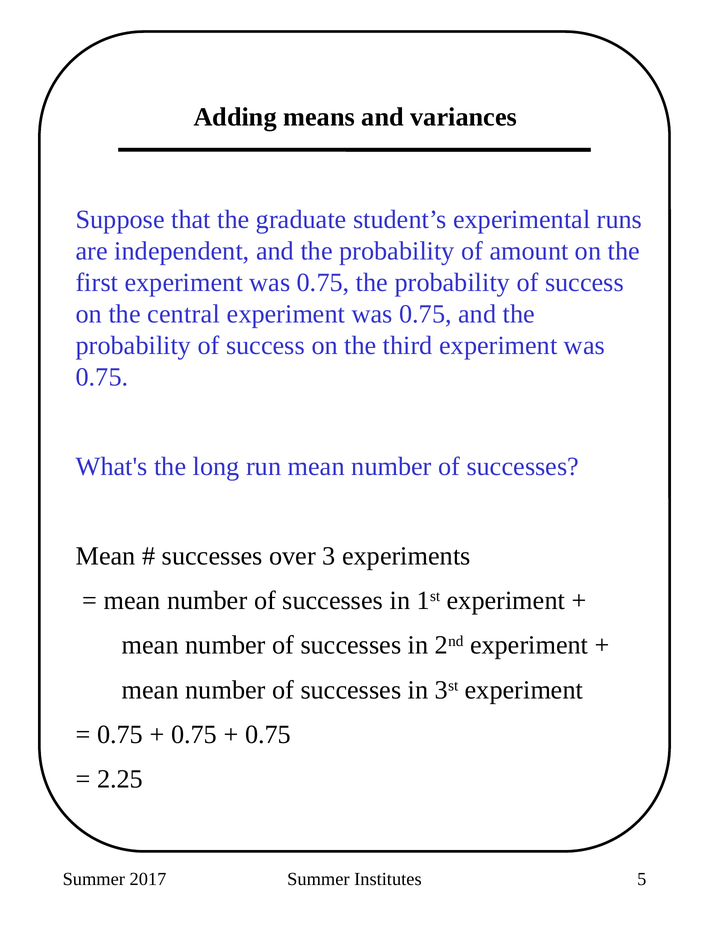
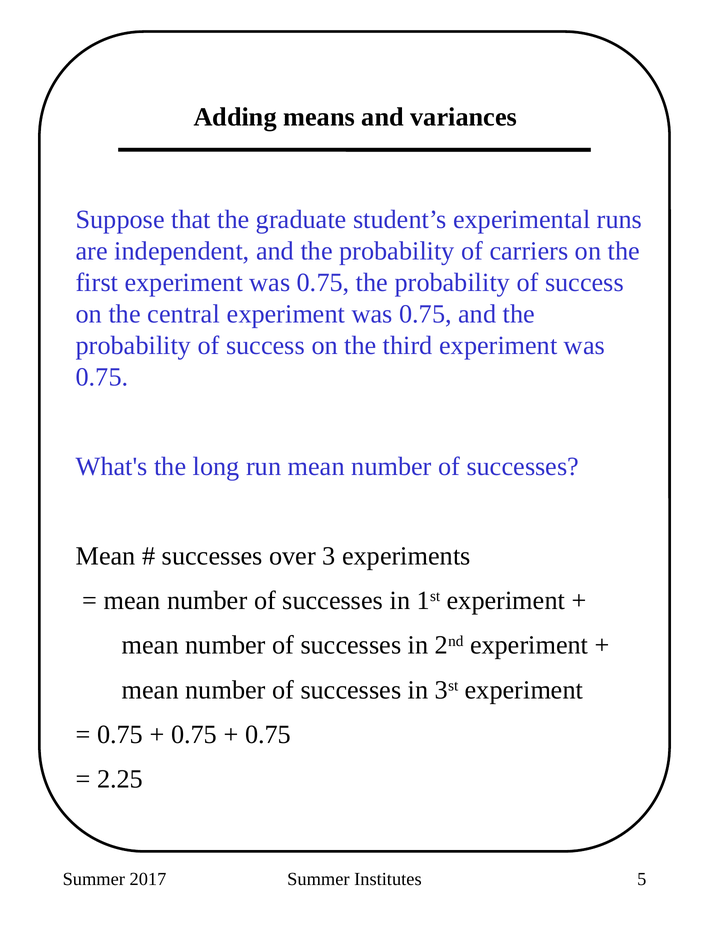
amount: amount -> carriers
